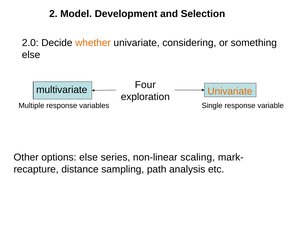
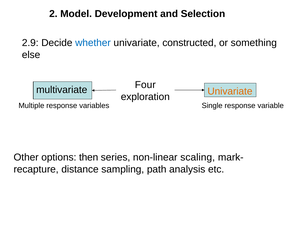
2.0: 2.0 -> 2.9
whether colour: orange -> blue
considering: considering -> constructed
options else: else -> then
